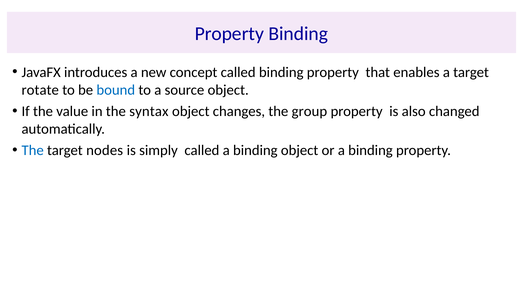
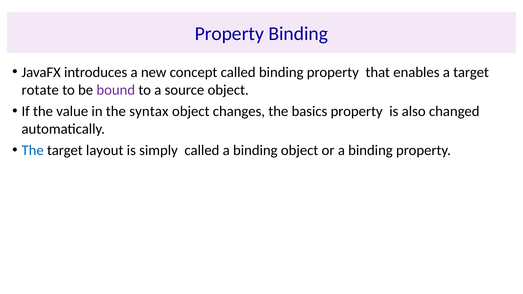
bound colour: blue -> purple
group: group -> basics
nodes: nodes -> layout
